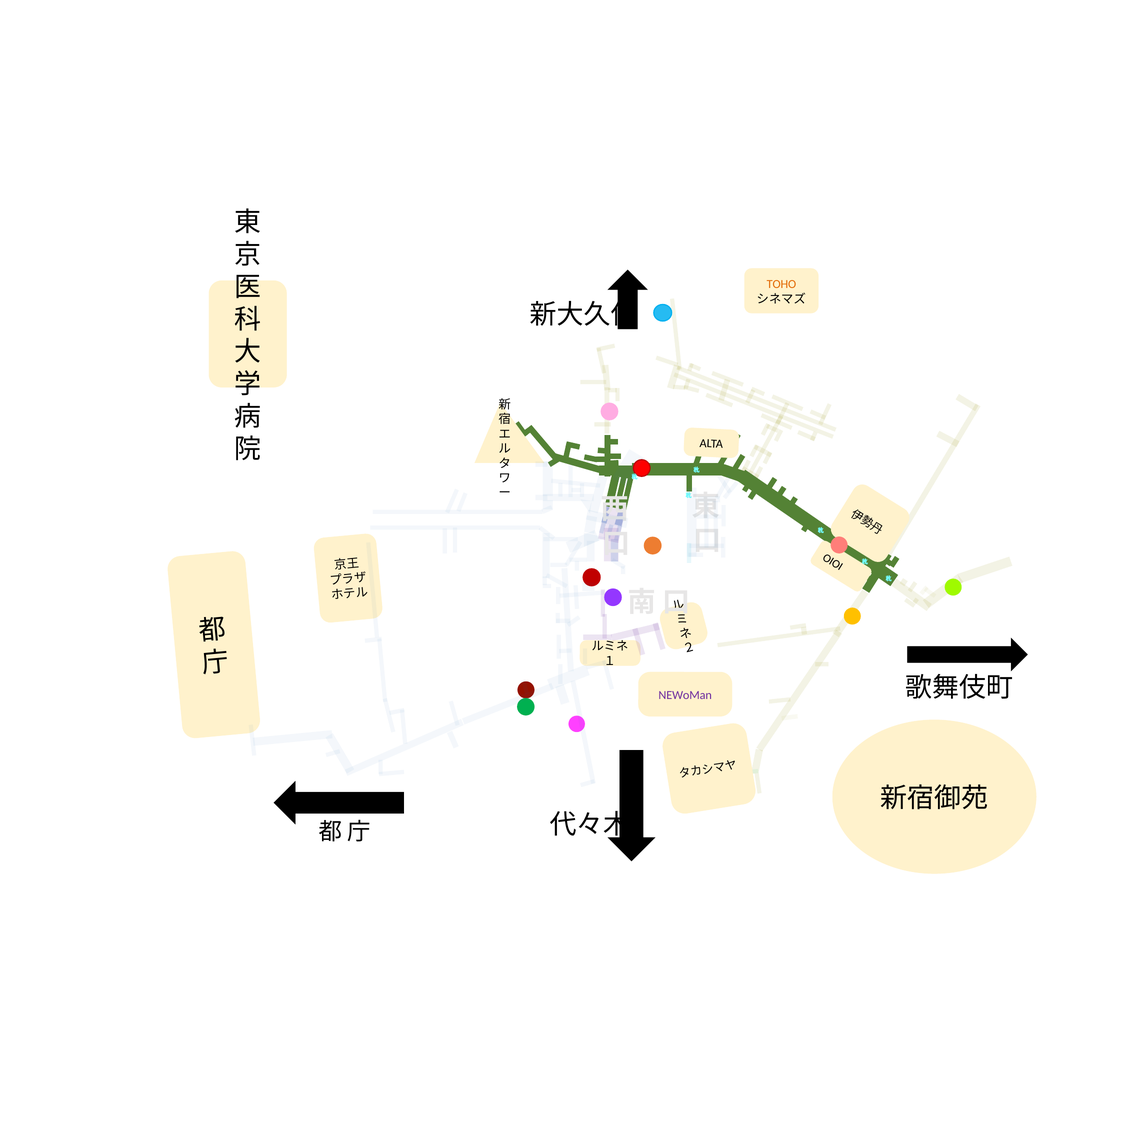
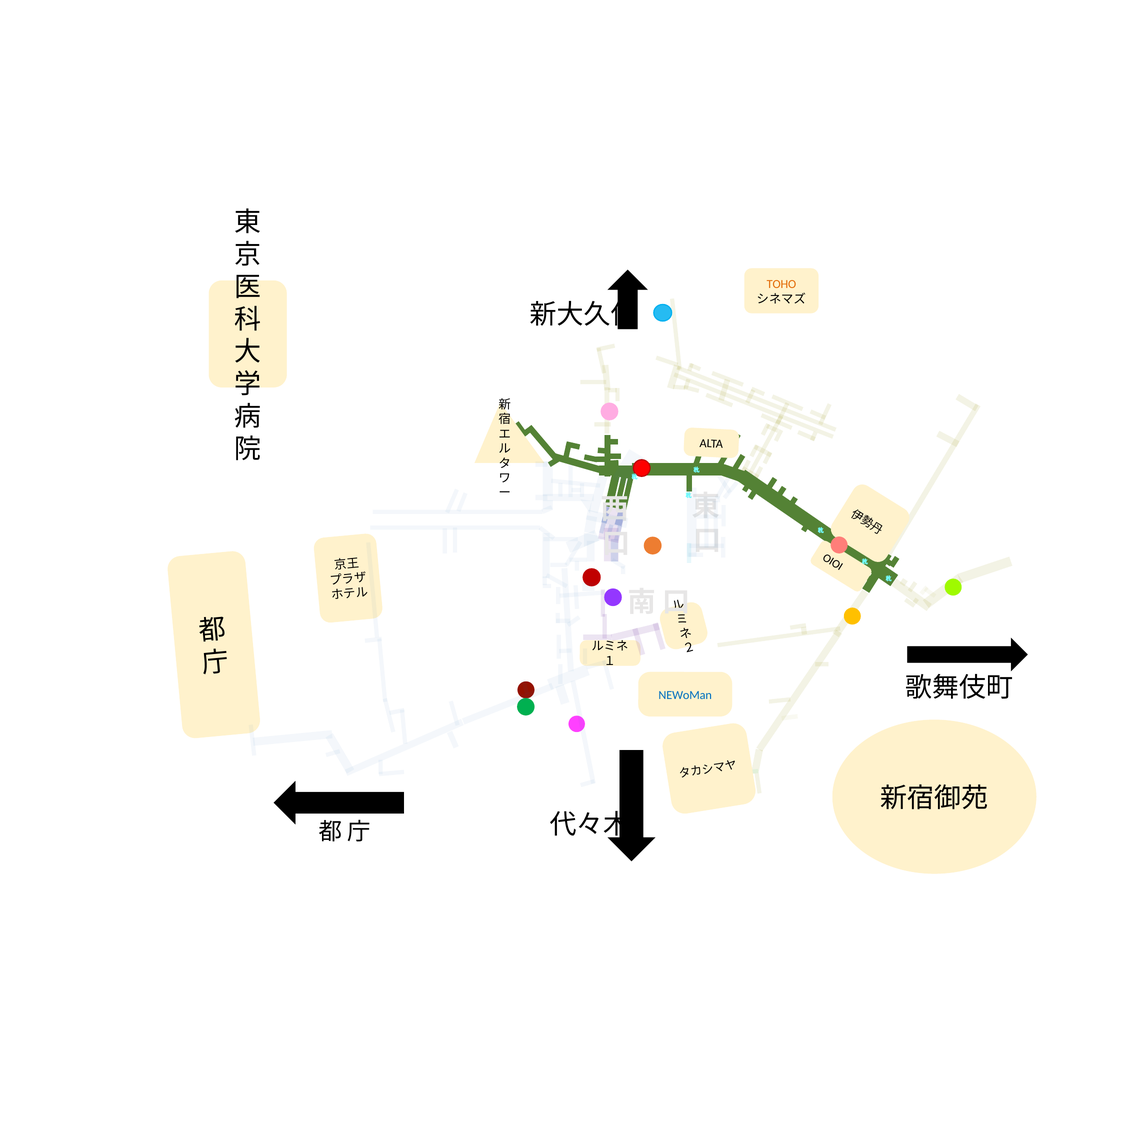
NEWoMan colour: purple -> blue
